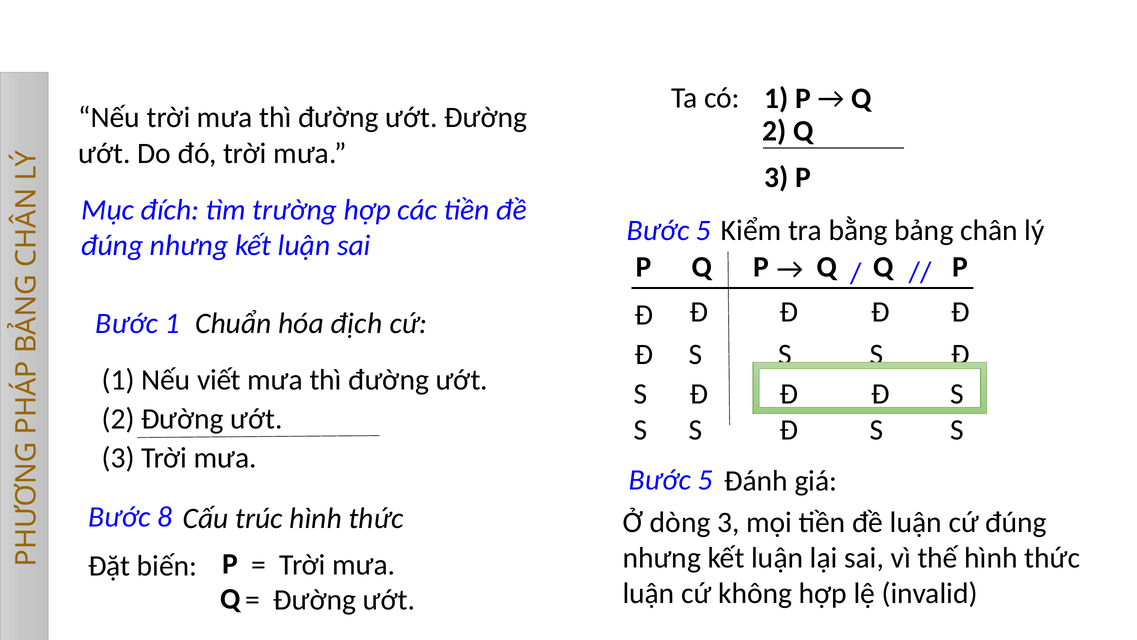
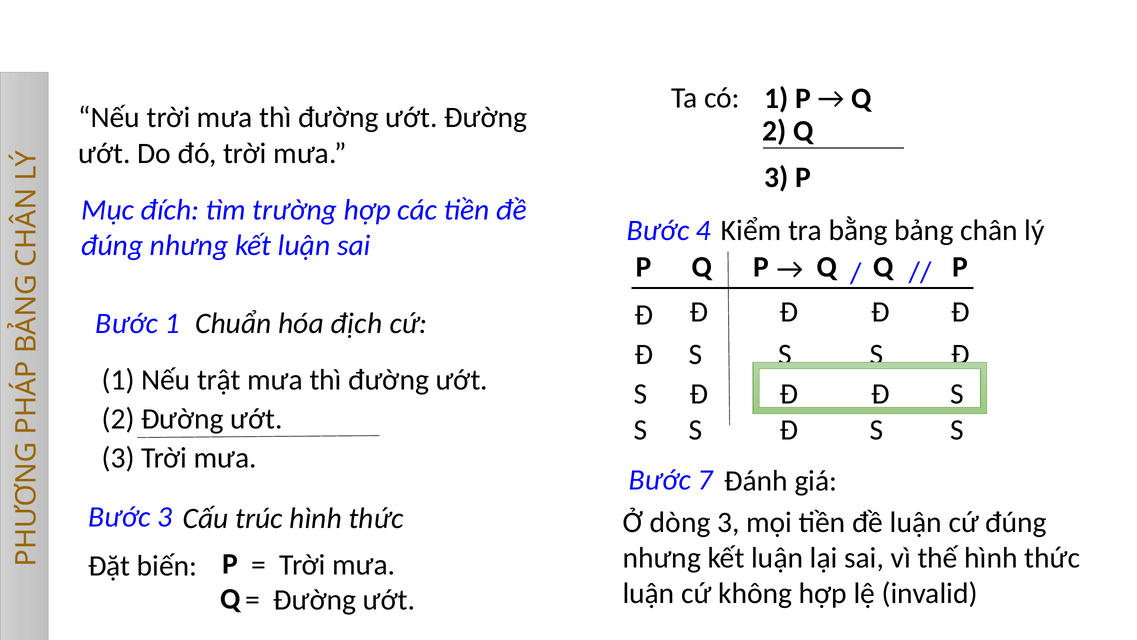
5 at (703, 230): 5 -> 4
viết: viết -> trật
5 at (705, 480): 5 -> 7
Bước 8: 8 -> 3
